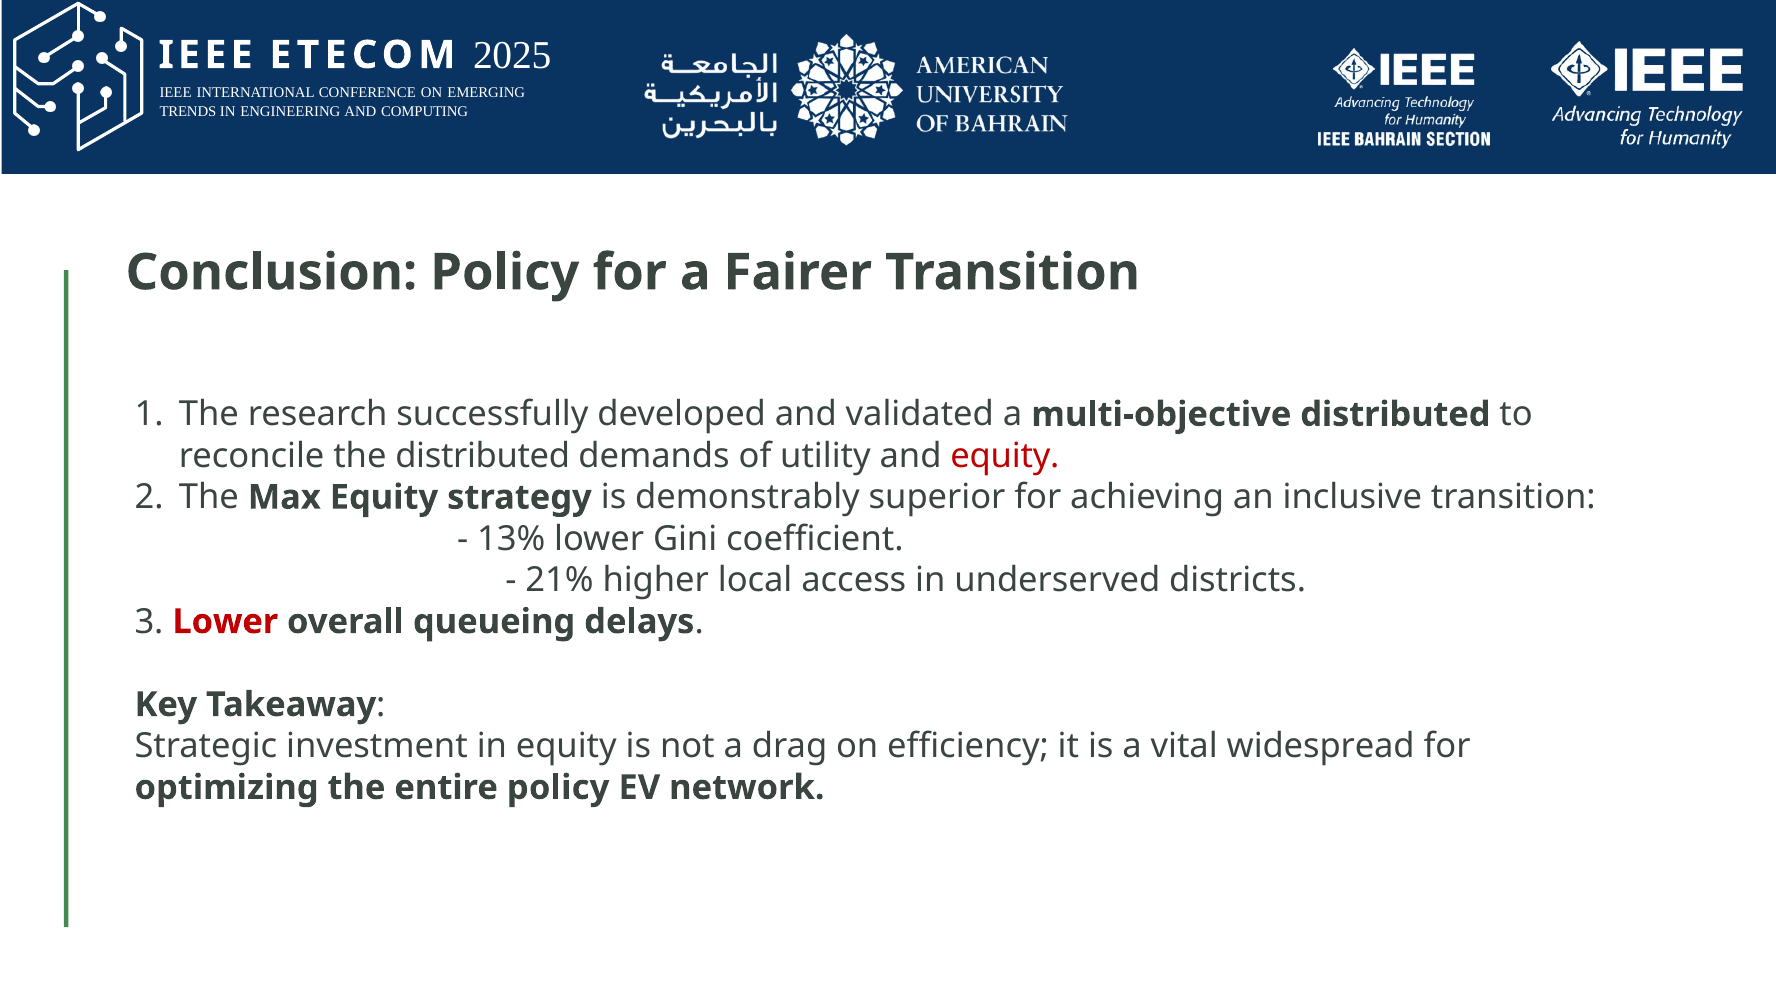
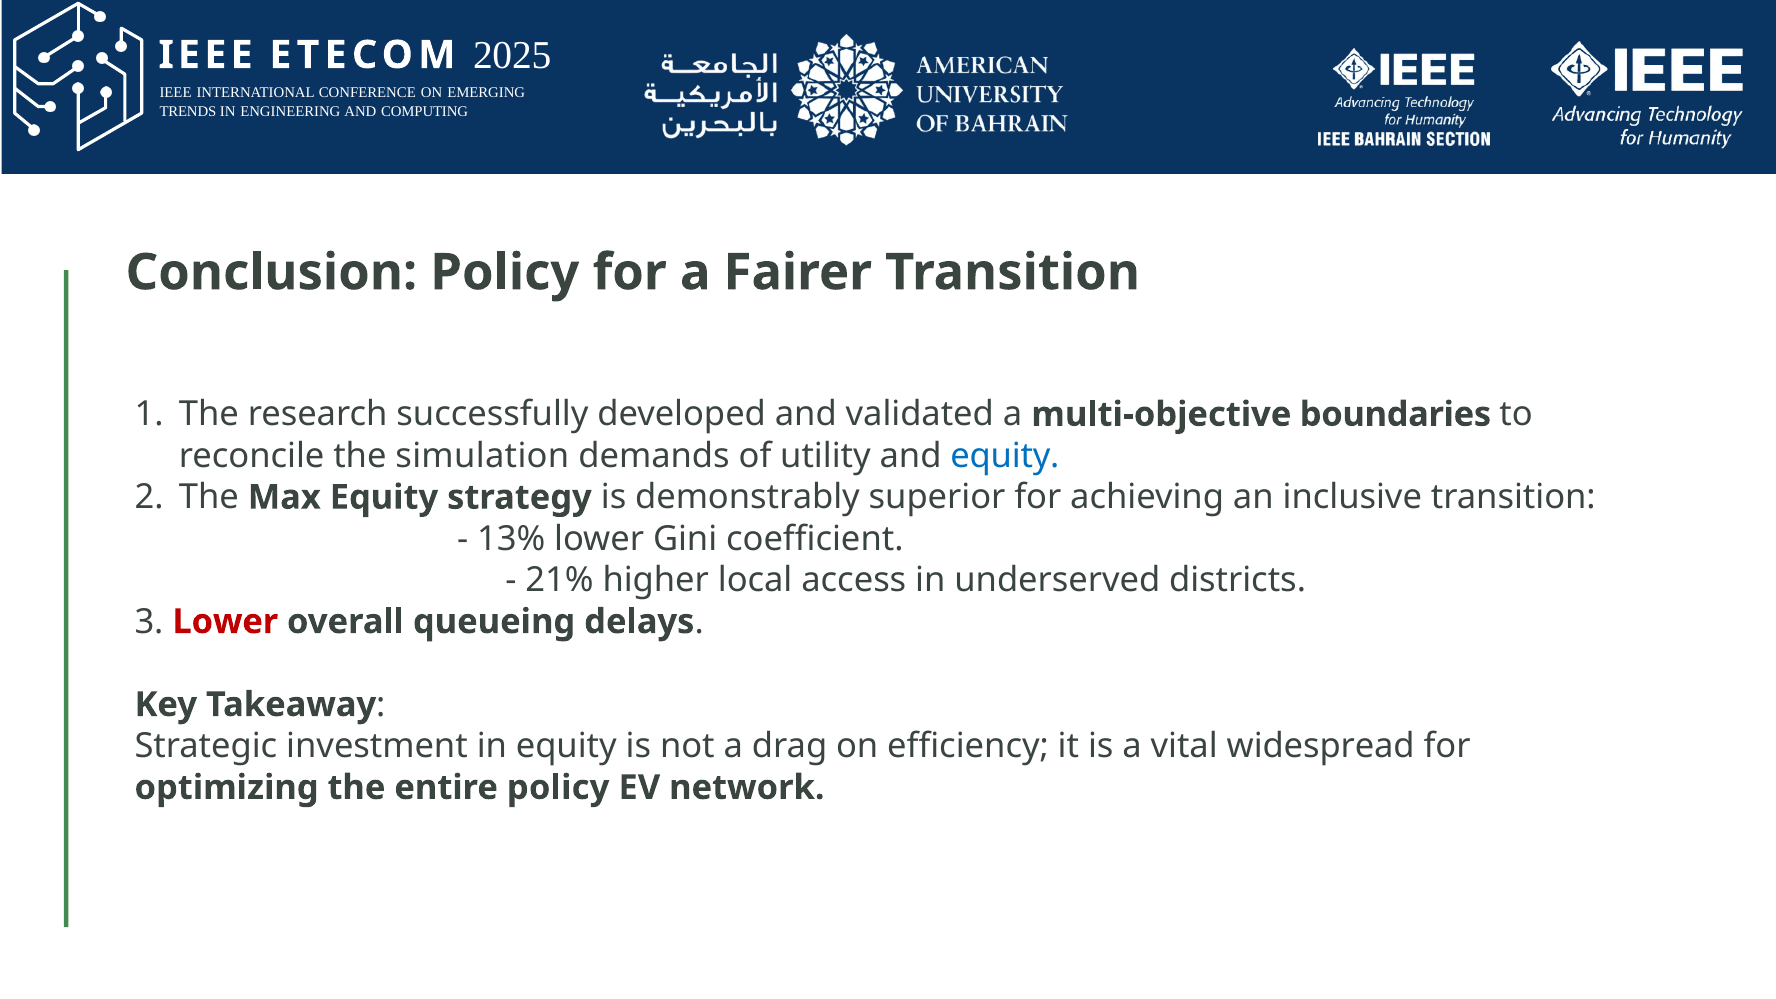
multi-objective distributed: distributed -> boundaries
the distributed: distributed -> simulation
equity at (1005, 456) colour: red -> blue
